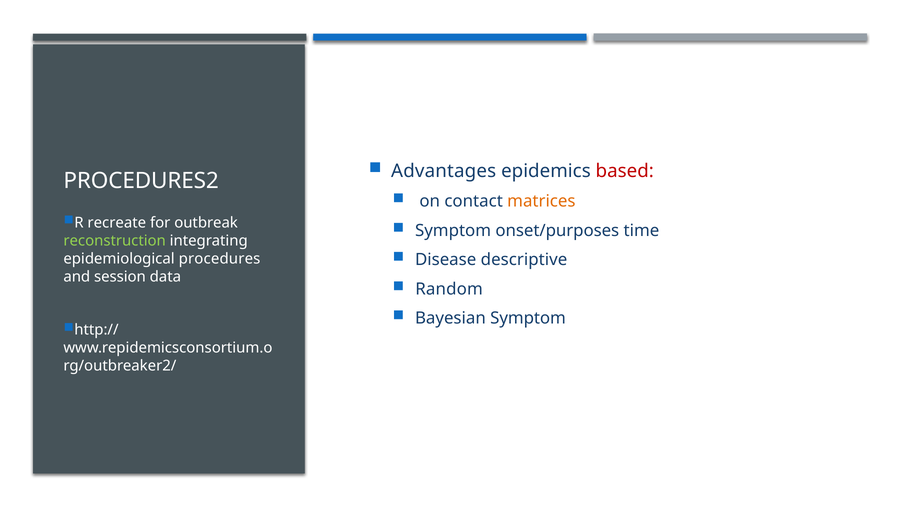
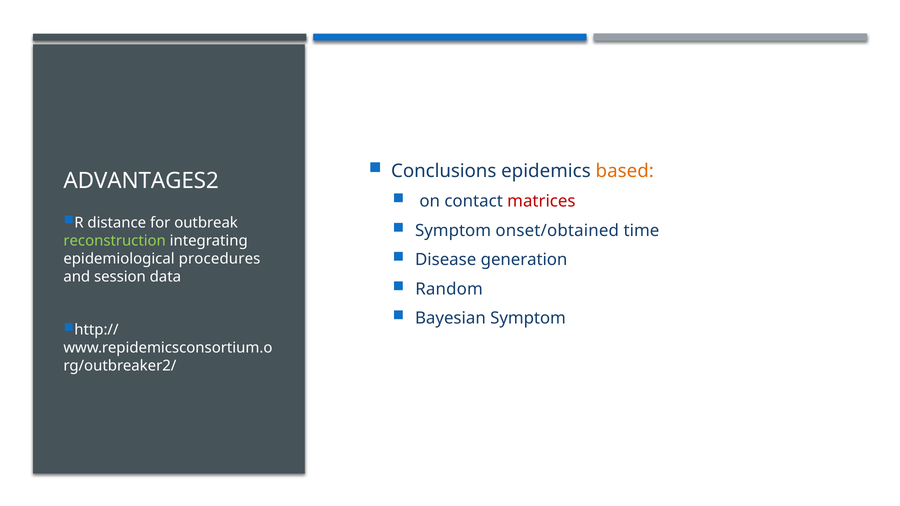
Advantages: Advantages -> Conclusions
based colour: red -> orange
PROCEDURES2: PROCEDURES2 -> ADVANTAGES2
matrices colour: orange -> red
recreate: recreate -> distance
onset/purposes: onset/purposes -> onset/obtained
descriptive: descriptive -> generation
